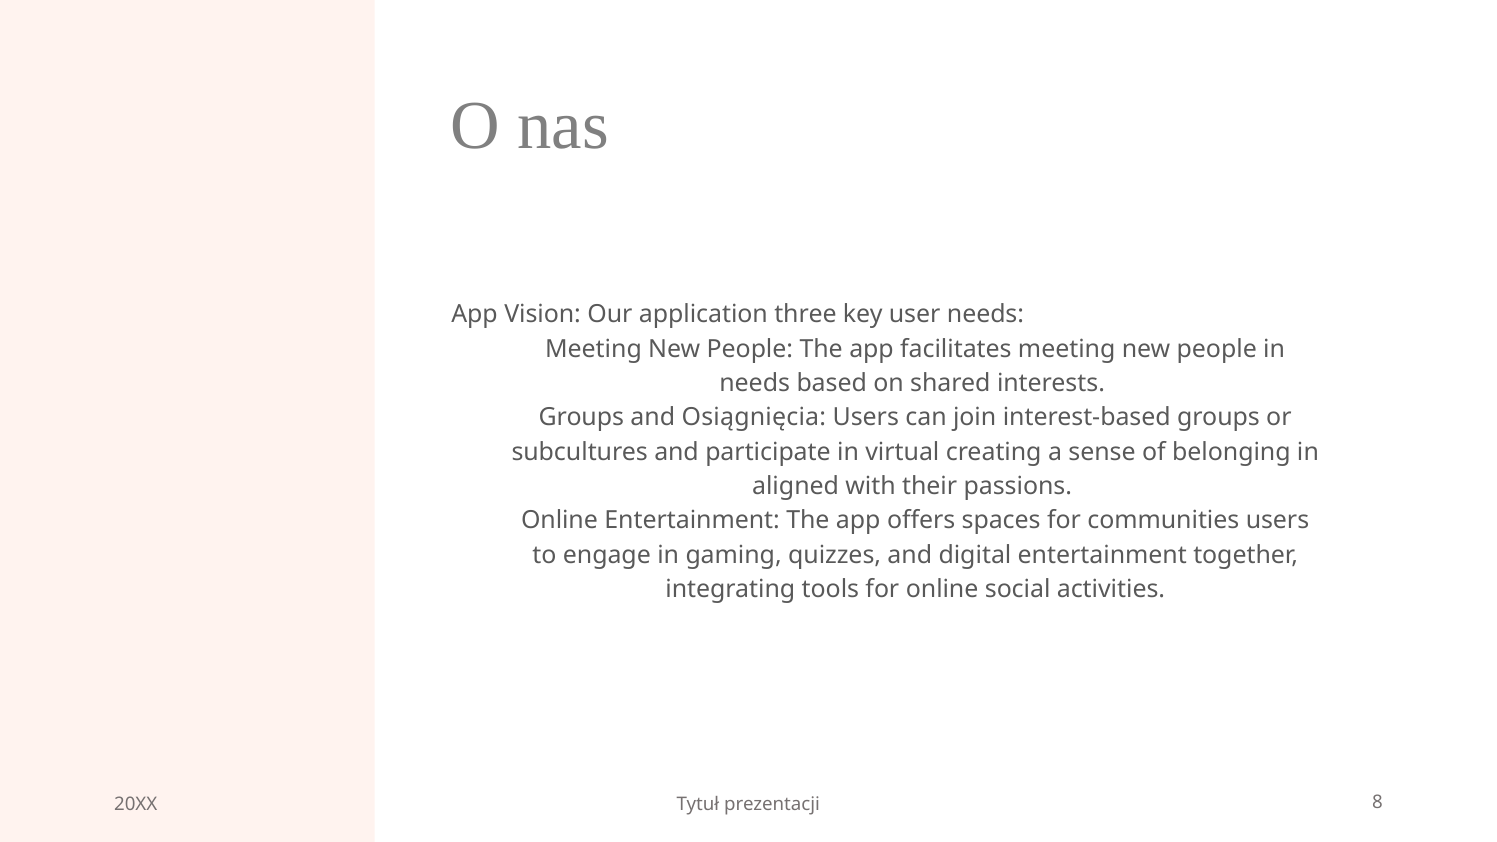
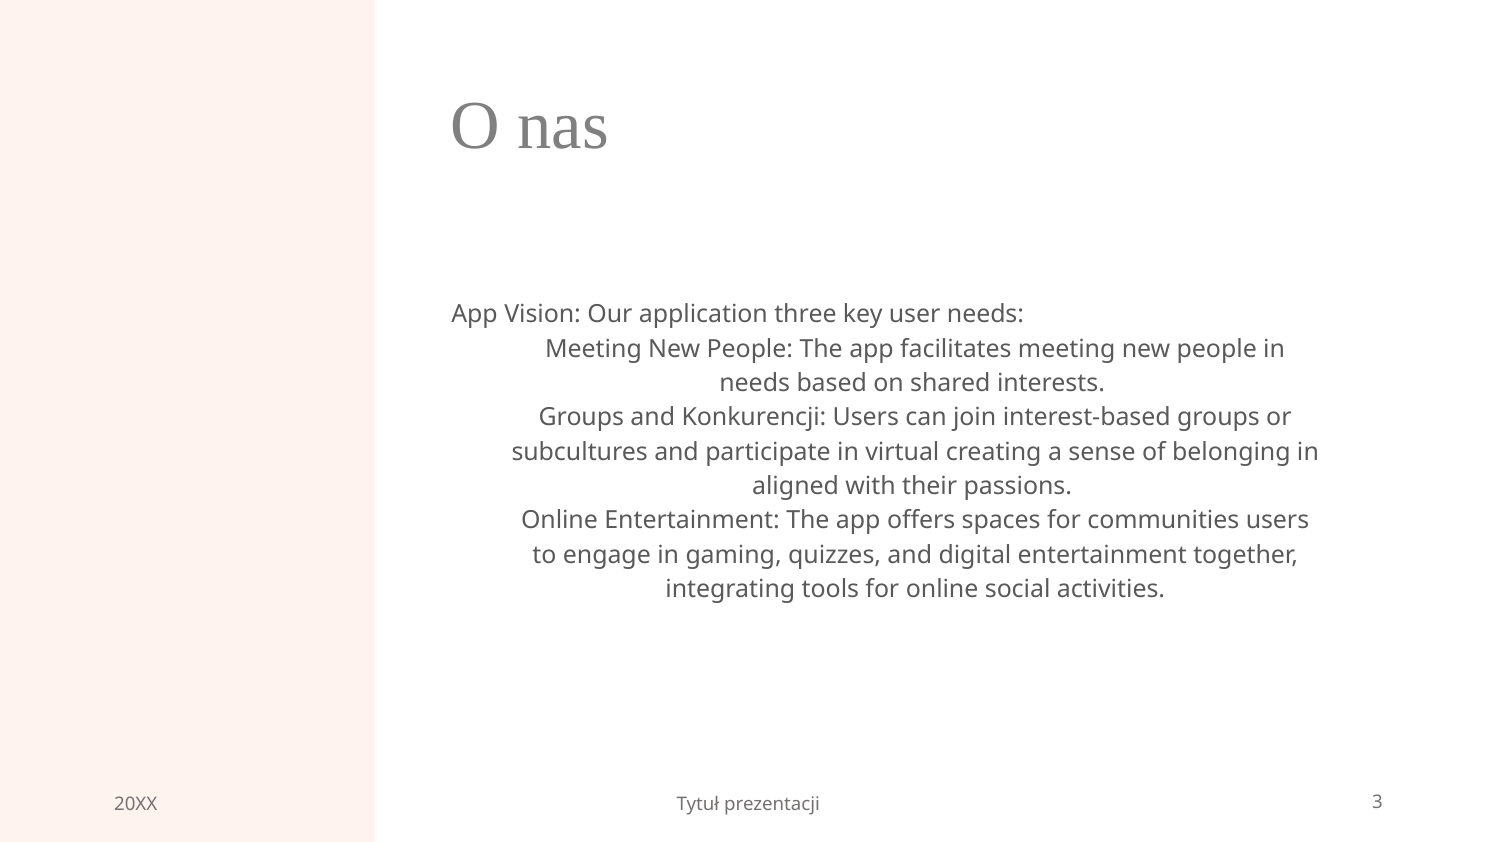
Osiągnięcia: Osiągnięcia -> Konkurencji
8: 8 -> 3
